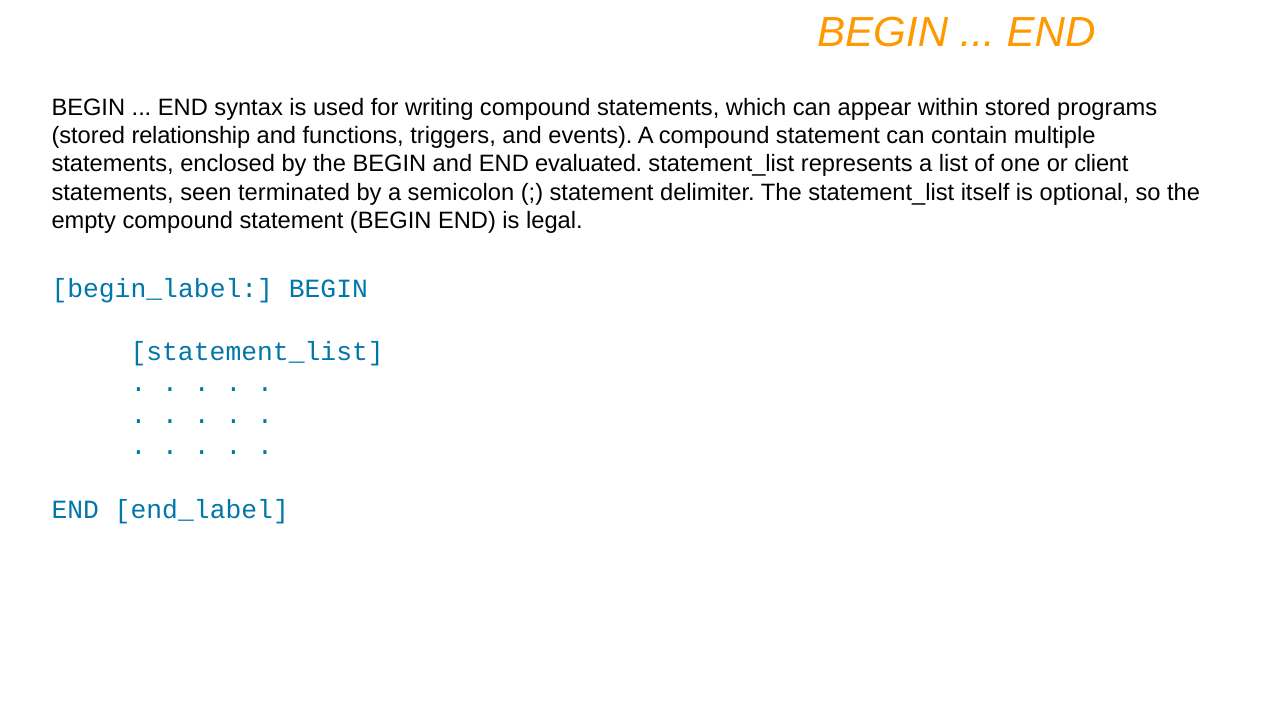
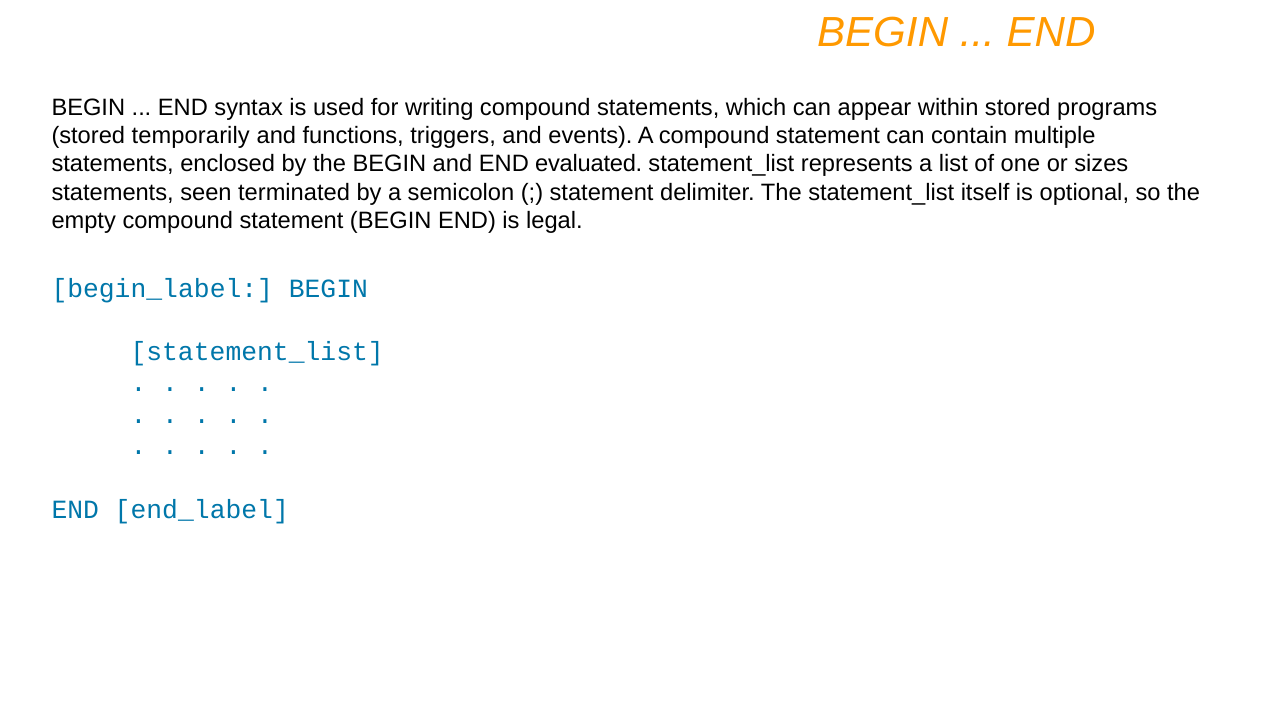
relationship: relationship -> temporarily
client: client -> sizes
